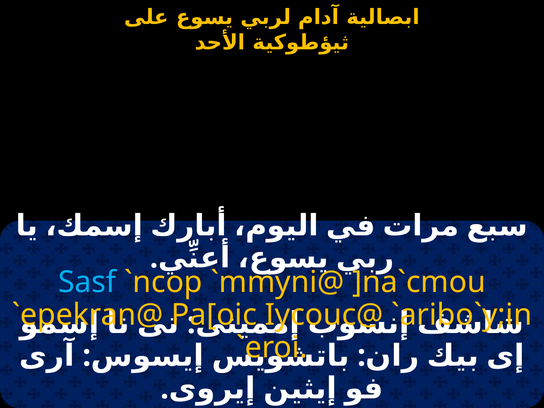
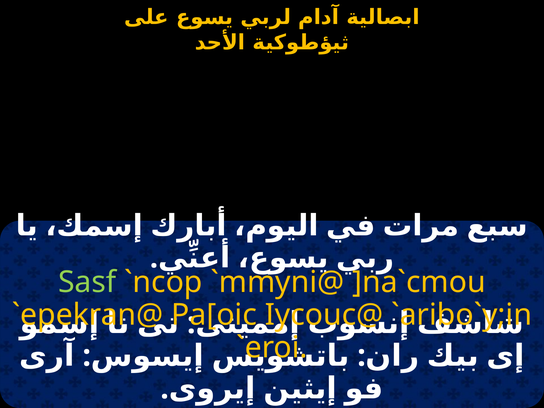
Sasf colour: light blue -> light green
